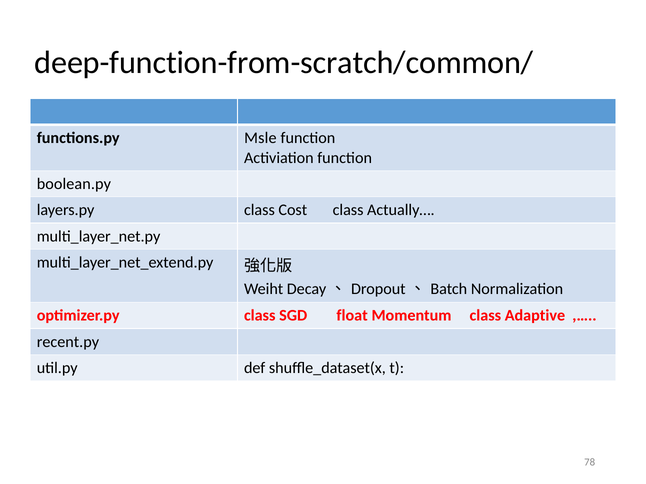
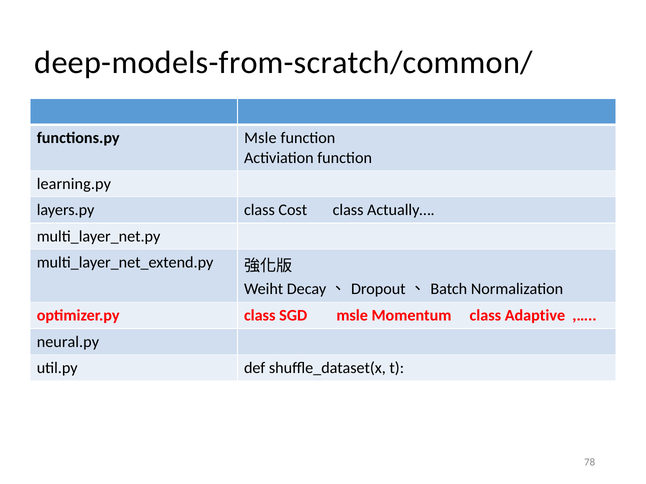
deep-function-from-scratch/common/: deep-function-from-scratch/common/ -> deep-models-from-scratch/common/
boolean.py: boolean.py -> learning.py
SGD float: float -> msle
recent.py: recent.py -> neural.py
